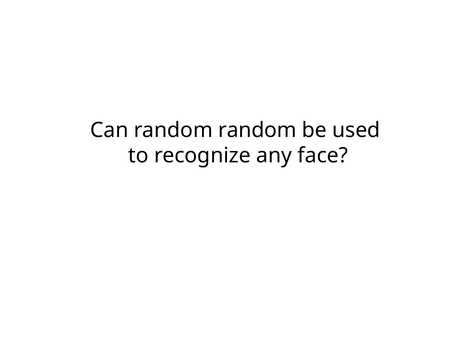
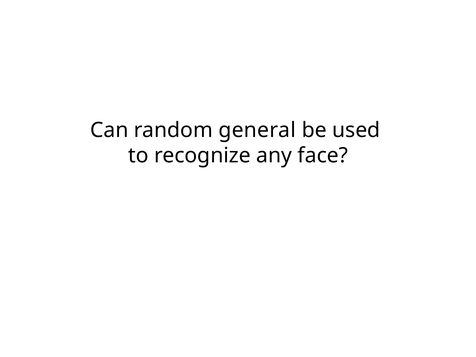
random random: random -> general
